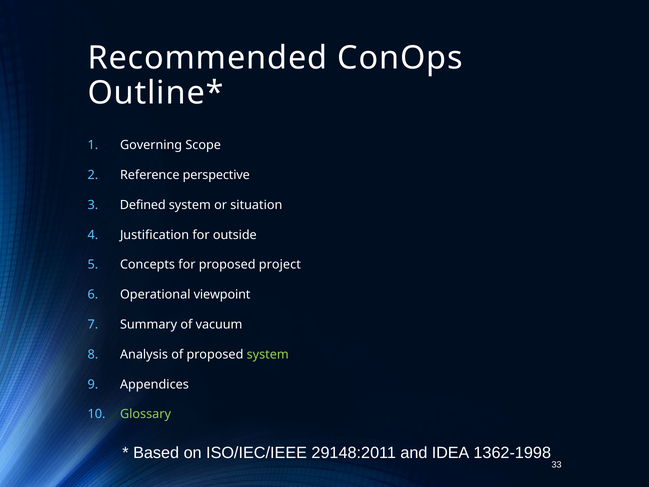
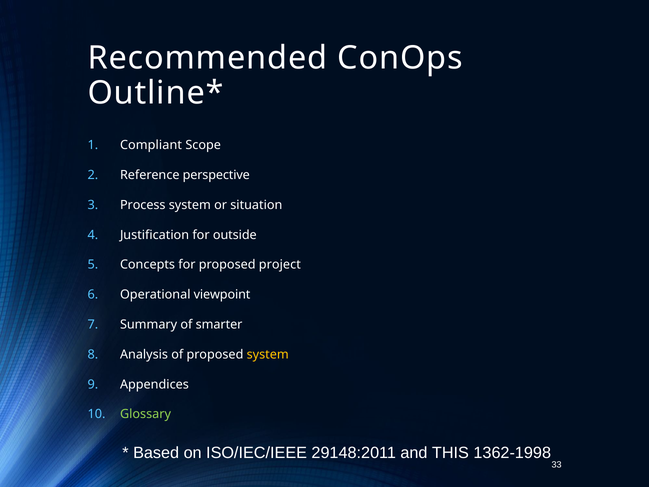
Governing: Governing -> Compliant
Defined: Defined -> Process
vacuum: vacuum -> smarter
system at (268, 354) colour: light green -> yellow
IDEA: IDEA -> THIS
